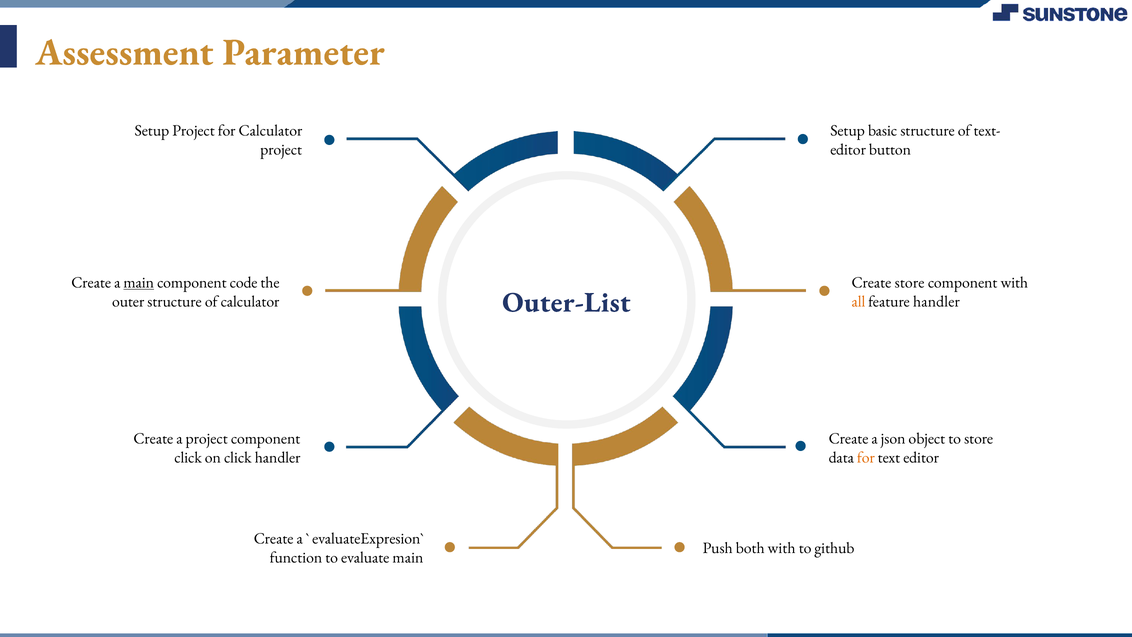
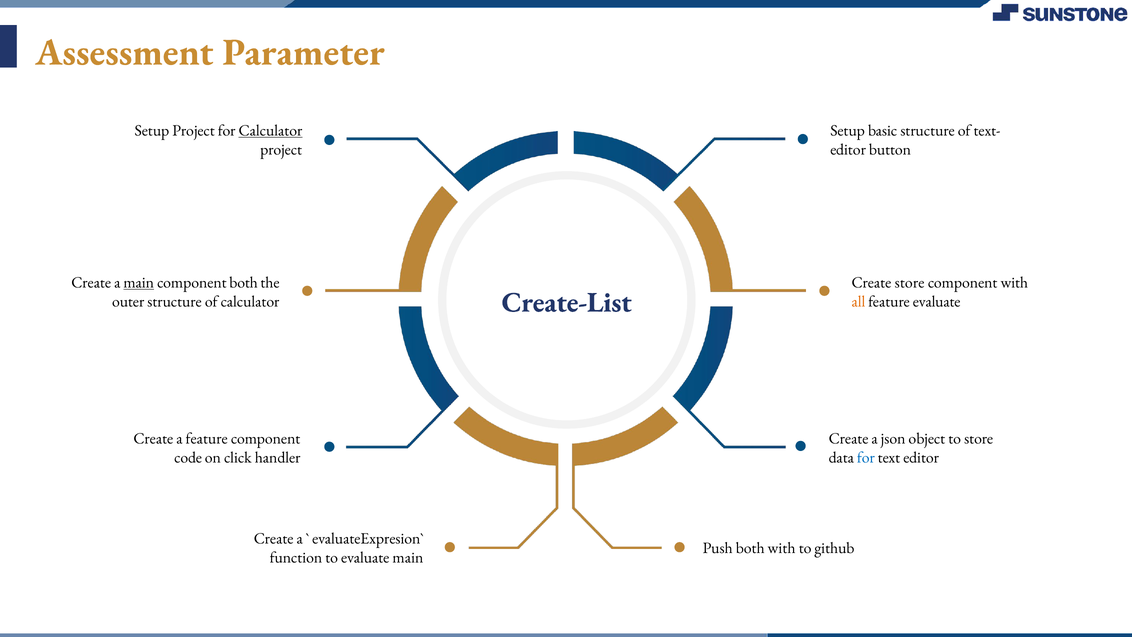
Calculator at (270, 130) underline: none -> present
component code: code -> both
Outer-List: Outer-List -> Create-List
feature handler: handler -> evaluate
a project: project -> feature
click at (188, 457): click -> code
for at (866, 457) colour: orange -> blue
